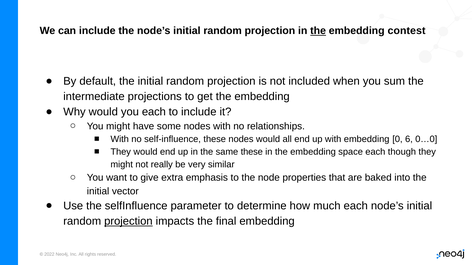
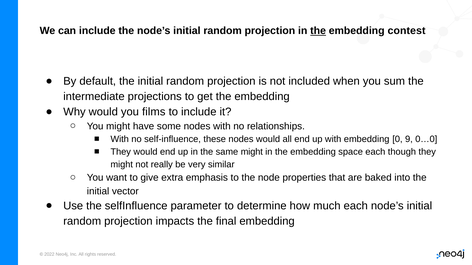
you each: each -> films
6: 6 -> 9
same these: these -> might
projection at (128, 222) underline: present -> none
